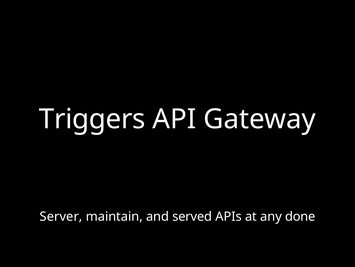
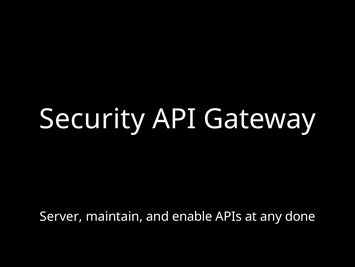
Triggers: Triggers -> Security
served: served -> enable
